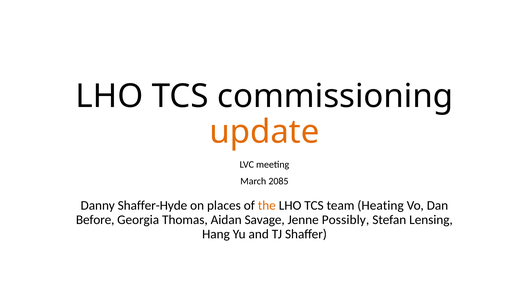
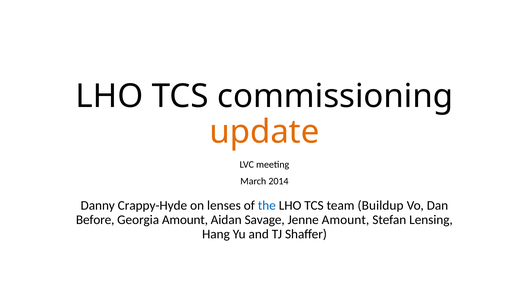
2085: 2085 -> 2014
Shaffer-Hyde: Shaffer-Hyde -> Crappy-Hyde
places: places -> lenses
the colour: orange -> blue
Heating: Heating -> Buildup
Georgia Thomas: Thomas -> Amount
Jenne Possibly: Possibly -> Amount
